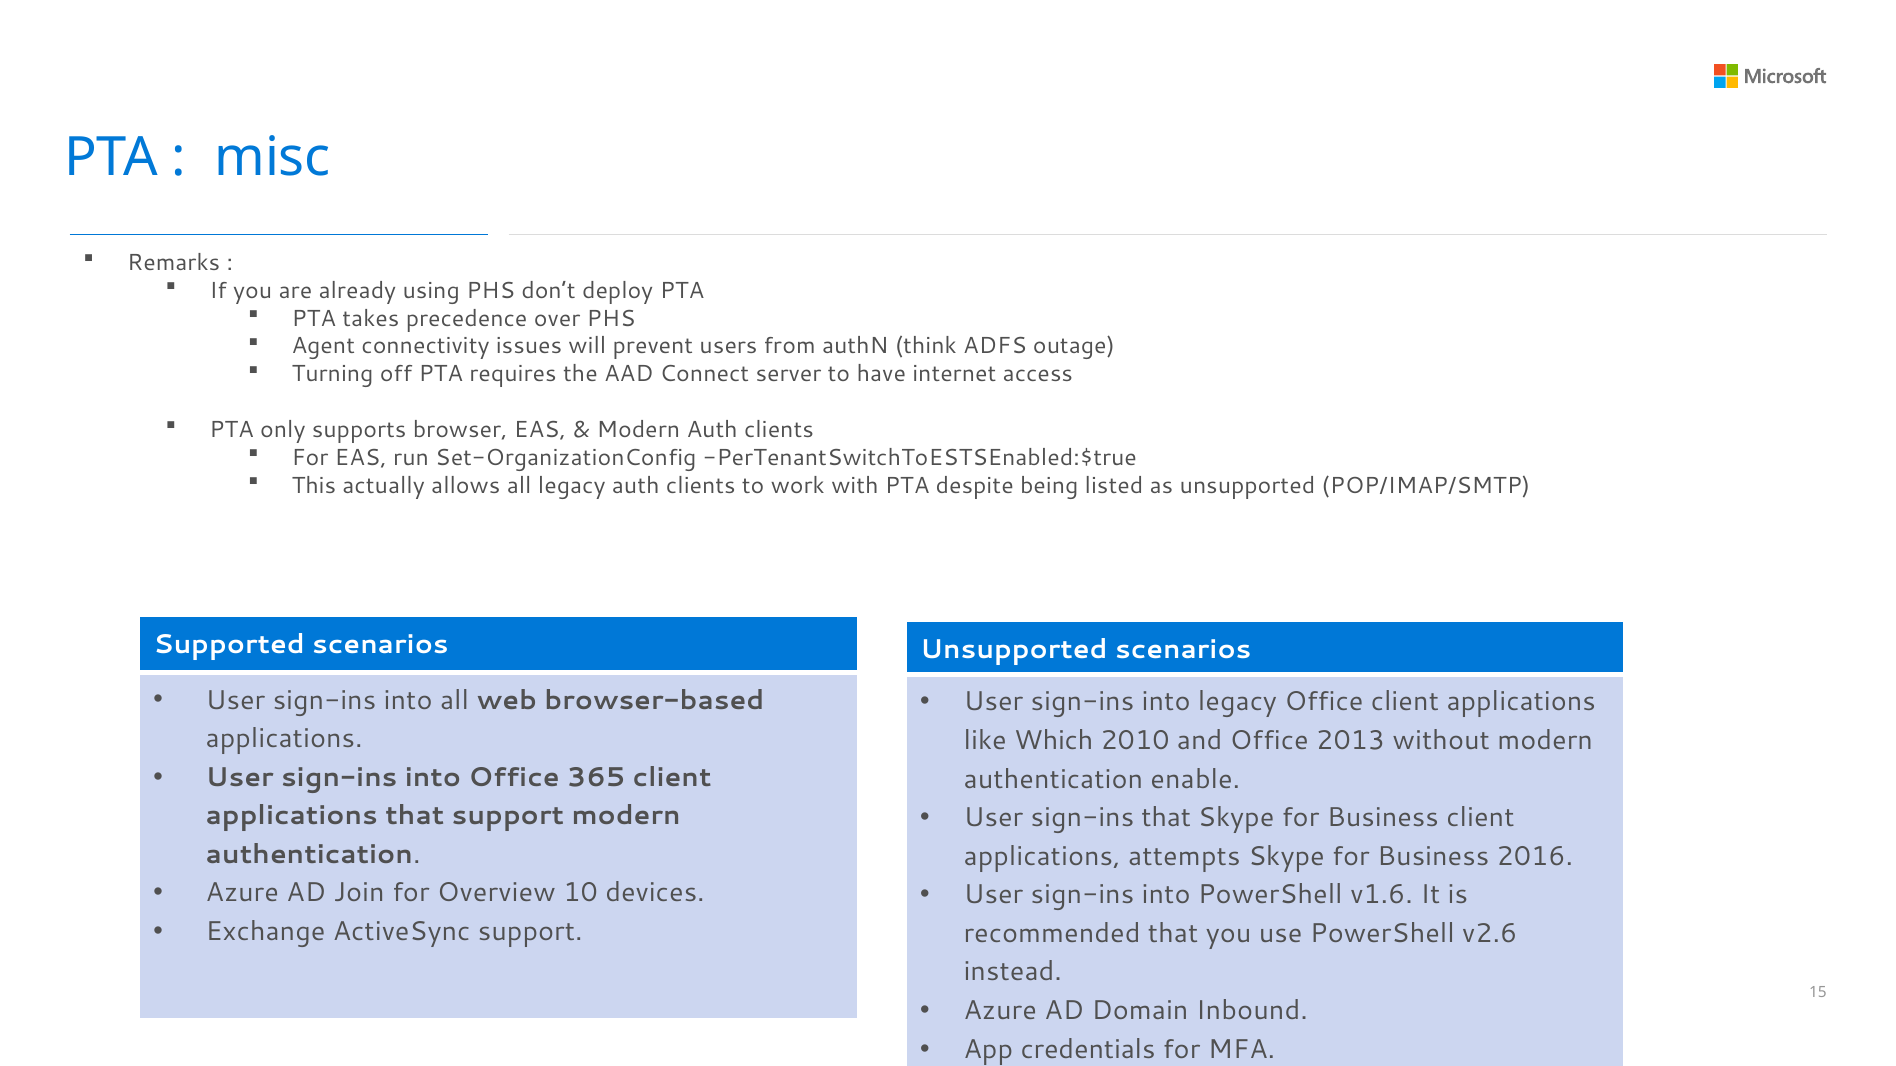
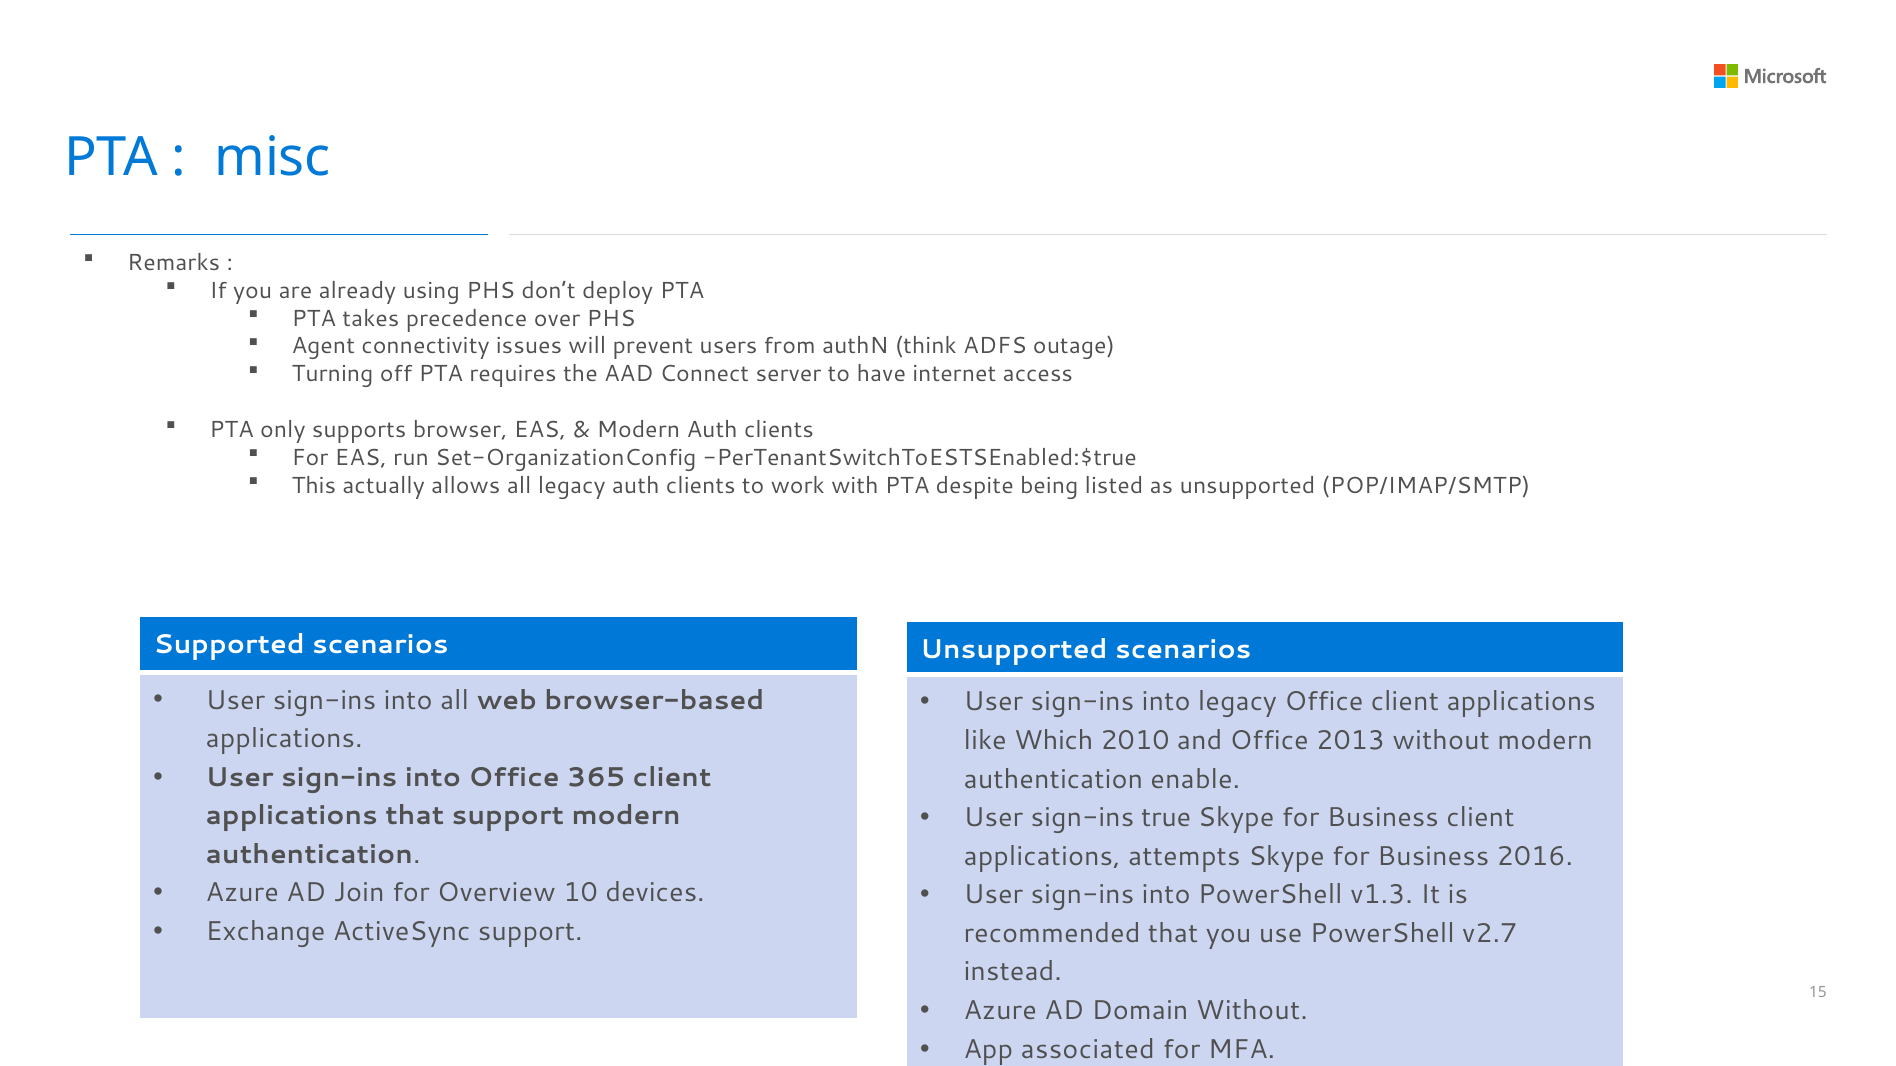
sign-ins that: that -> true
v1.6: v1.6 -> v1.3
v2.6: v2.6 -> v2.7
Domain Inbound: Inbound -> Without
App credentials: credentials -> associated
